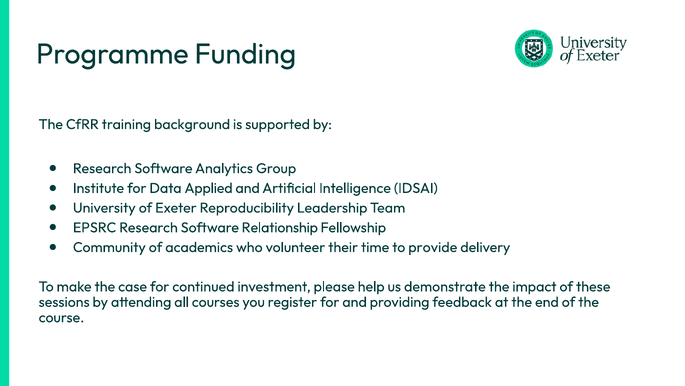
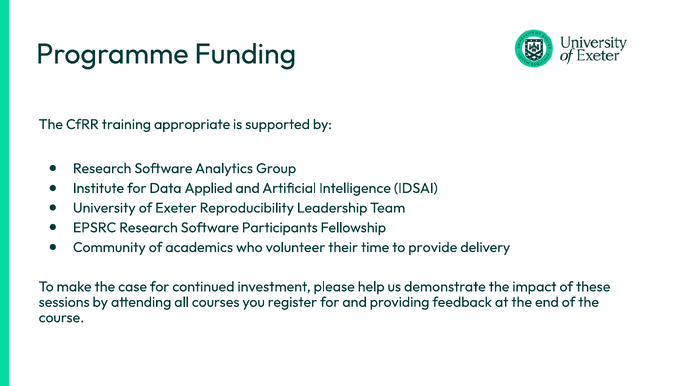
background: background -> appropriate
Relationship: Relationship -> Participants
